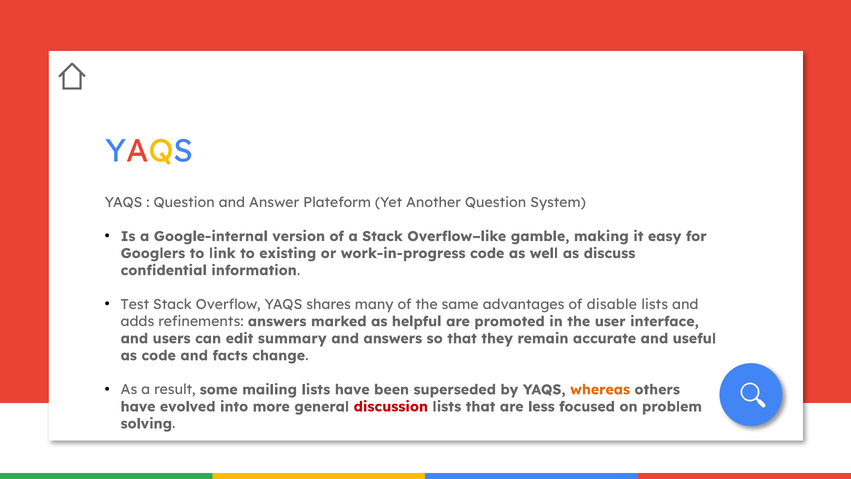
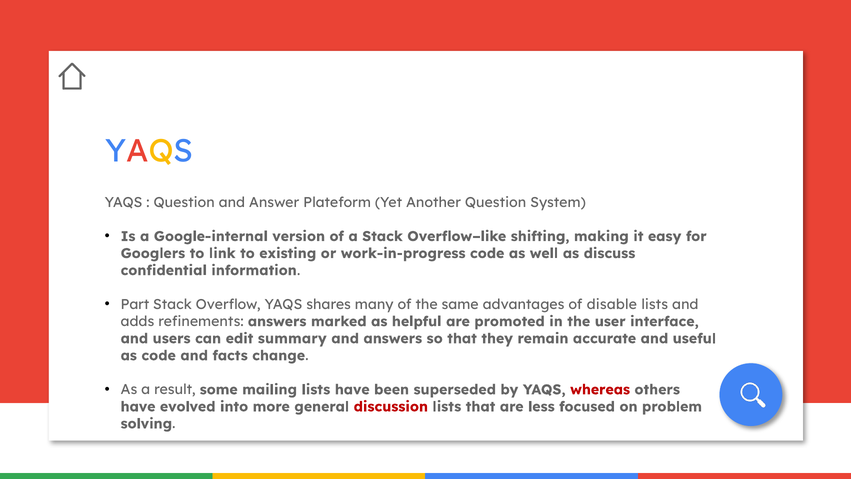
gamble: gamble -> shifting
Test: Test -> Part
whereas colour: orange -> red
